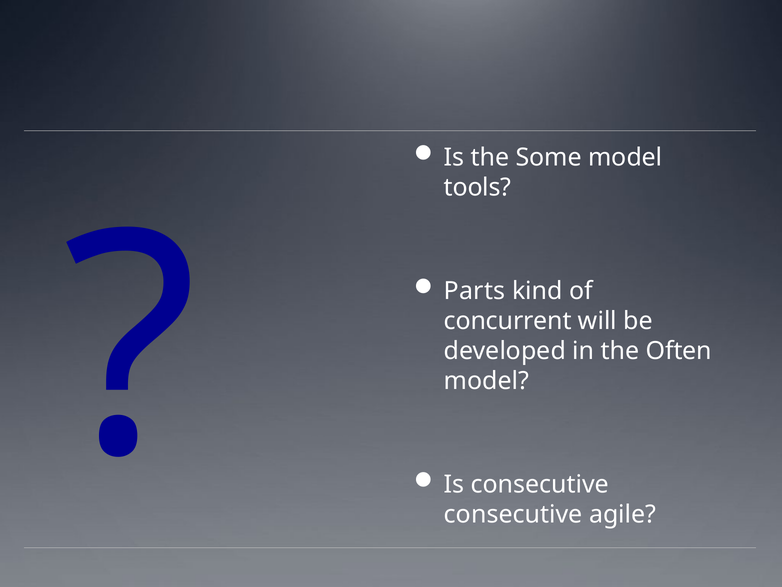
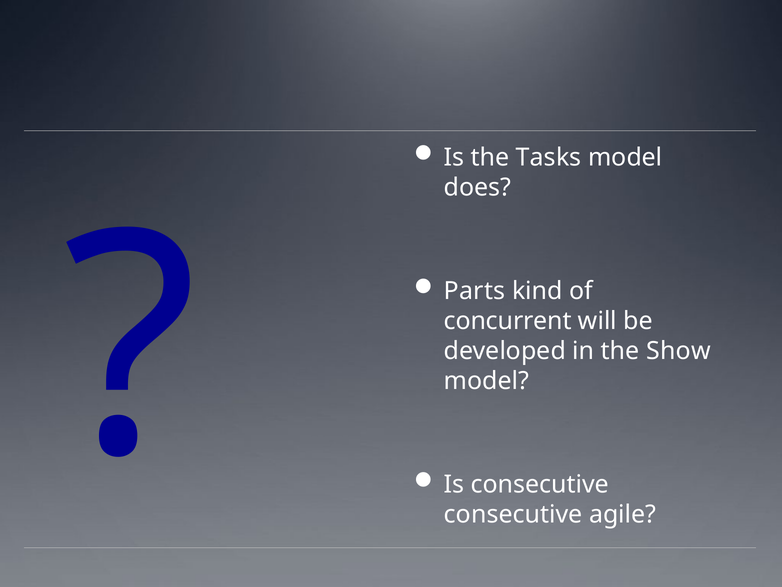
Some: Some -> Tasks
tools: tools -> does
Often: Often -> Show
